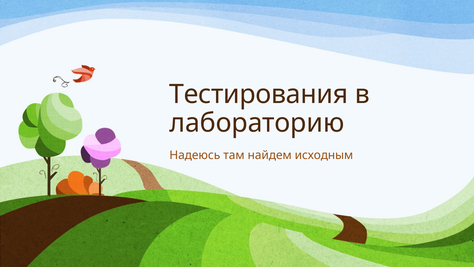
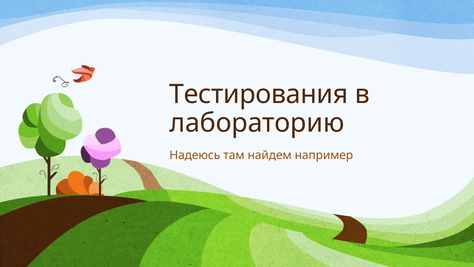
исходным: исходным -> например
